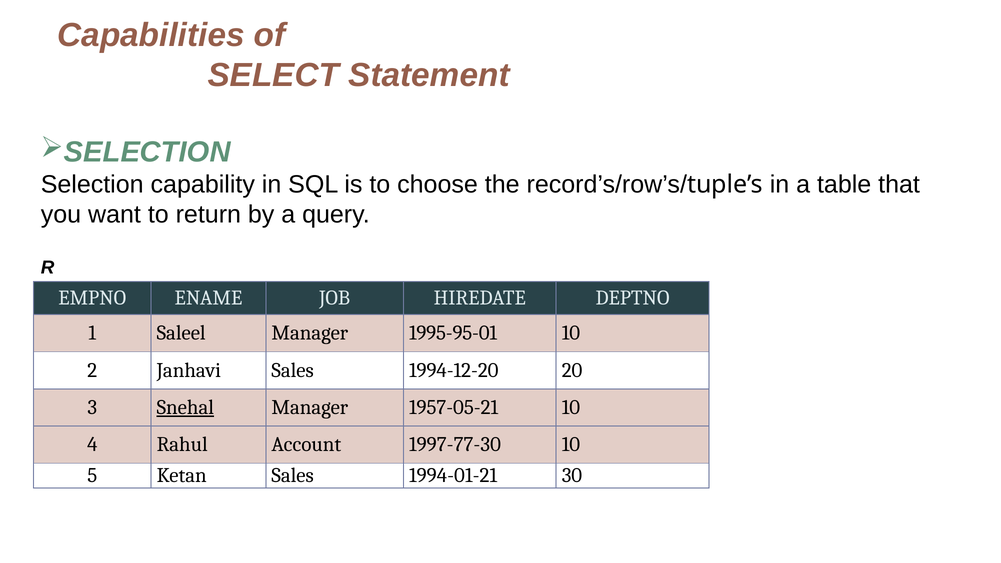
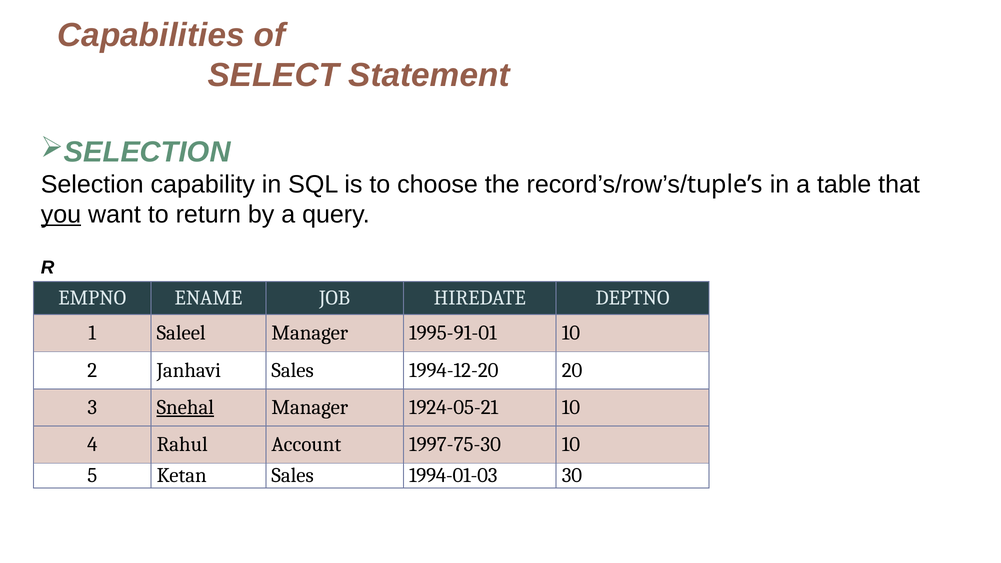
you underline: none -> present
1995-95-01: 1995-95-01 -> 1995-91-01
1957-05-21: 1957-05-21 -> 1924-05-21
1997-77-30: 1997-77-30 -> 1997-75-30
1994-01-21: 1994-01-21 -> 1994-01-03
